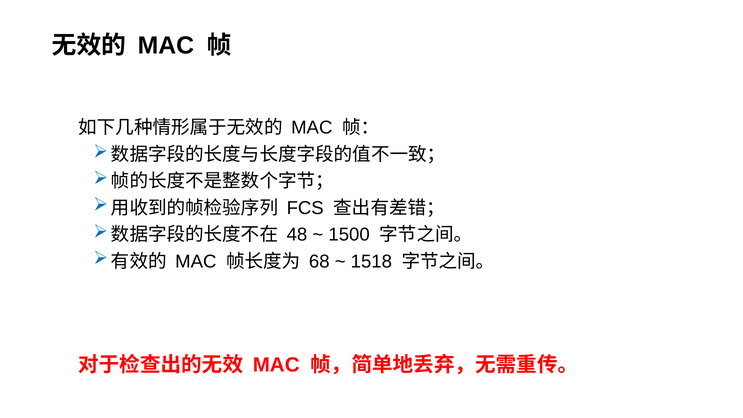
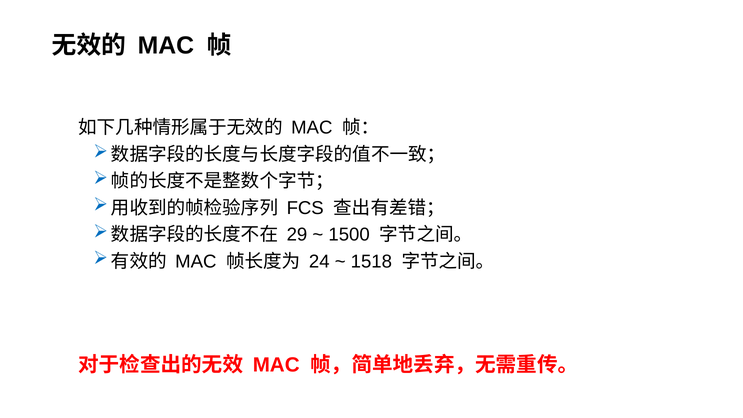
48: 48 -> 29
68: 68 -> 24
